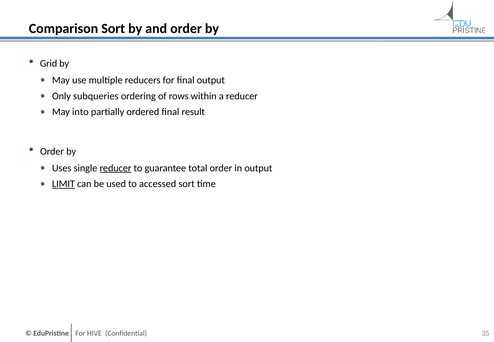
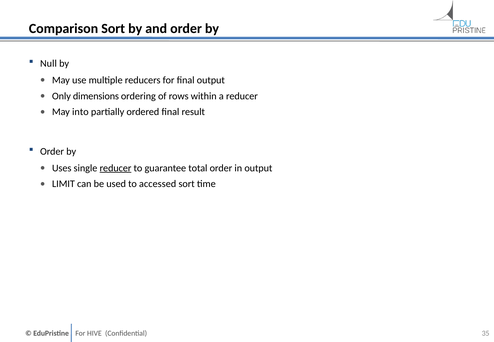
Grid: Grid -> Null
subqueries: subqueries -> dimensions
LIMIT underline: present -> none
